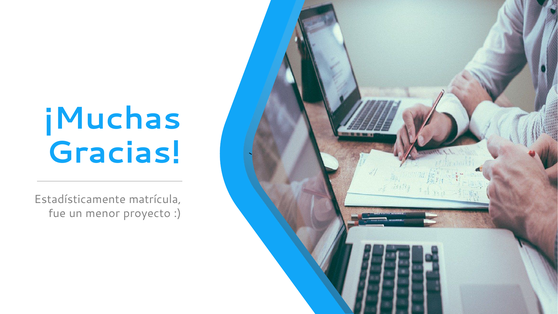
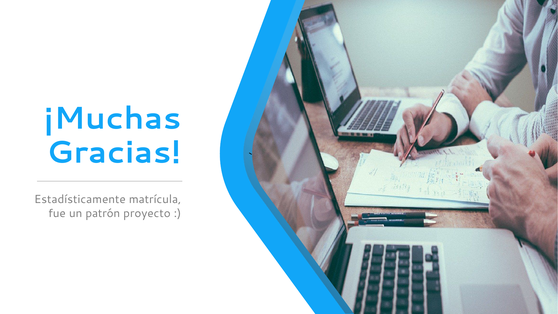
menor: menor -> patrón
